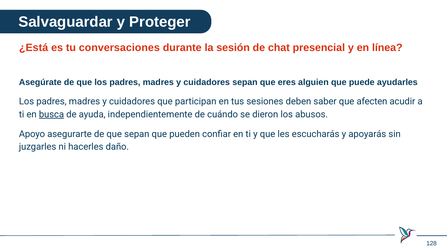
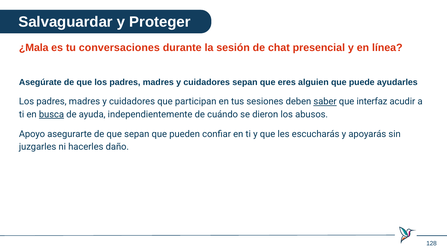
¿Está: ¿Está -> ¿Mala
saber underline: none -> present
afecten: afecten -> interfaz
